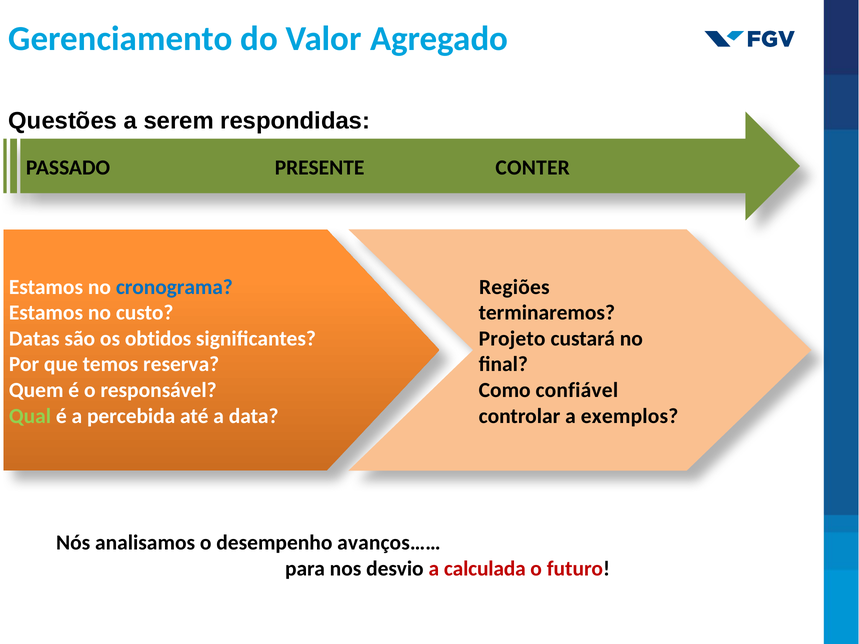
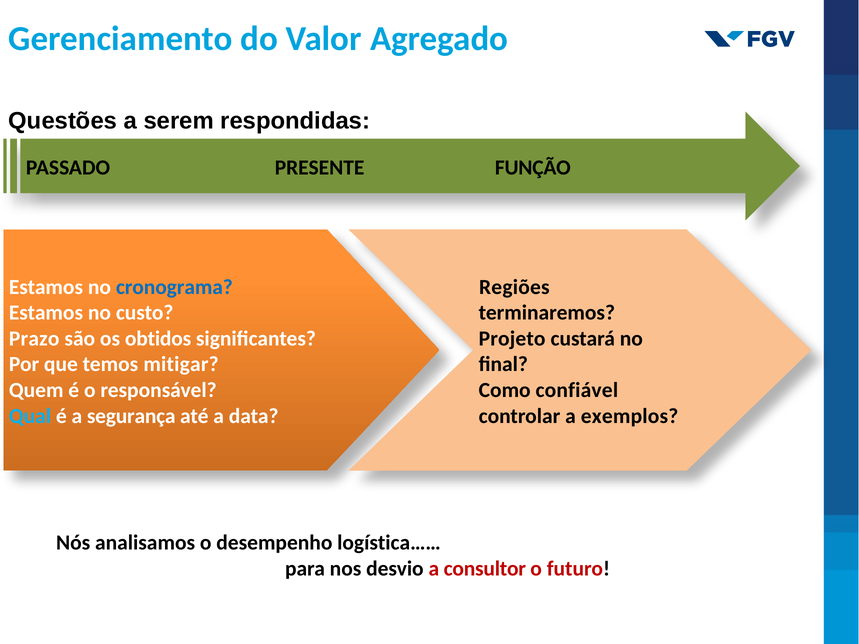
CONTER: CONTER -> FUNÇÃO
Datas: Datas -> Prazo
reserva: reserva -> mitigar
Qual colour: light green -> light blue
percebida: percebida -> segurança
avanços……: avanços…… -> logística……
calculada: calculada -> consultor
